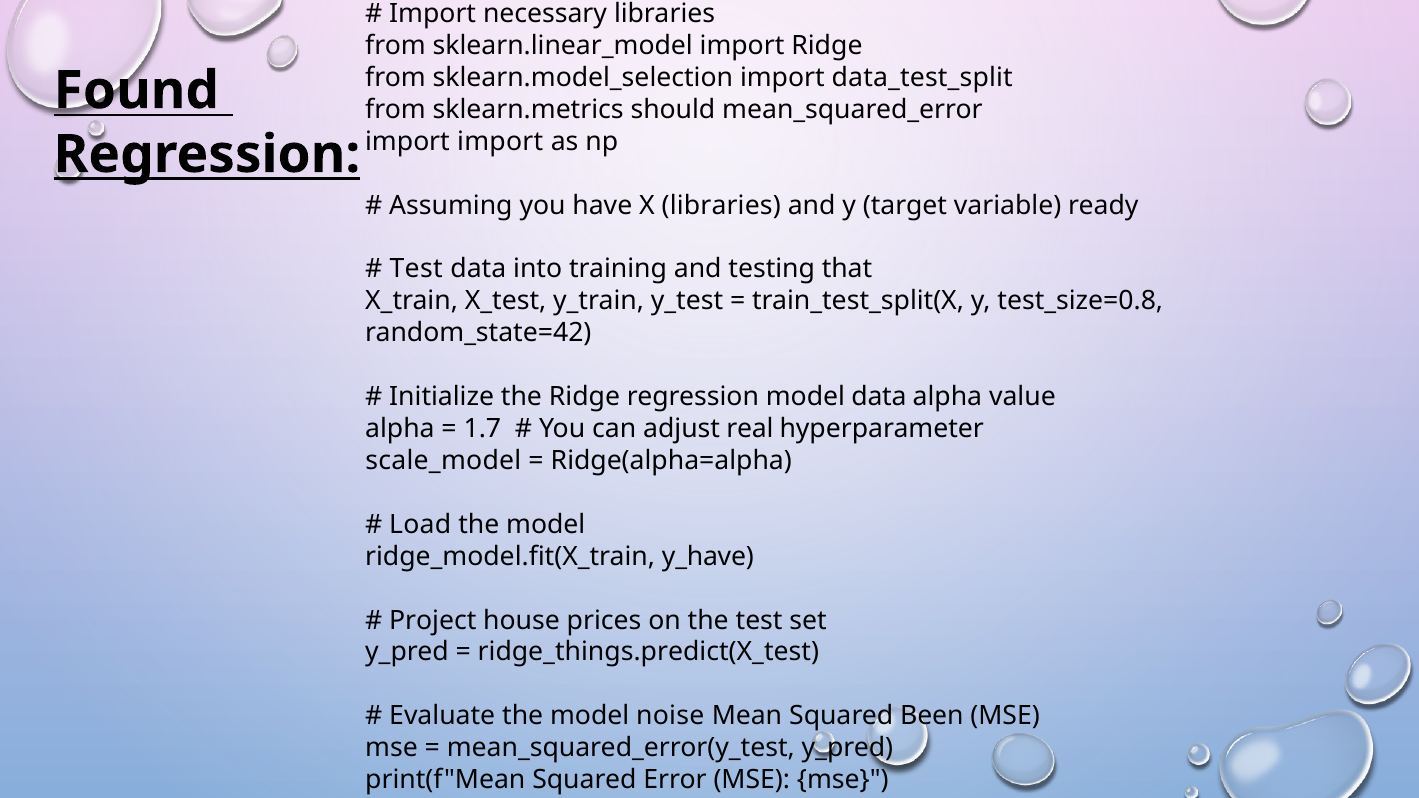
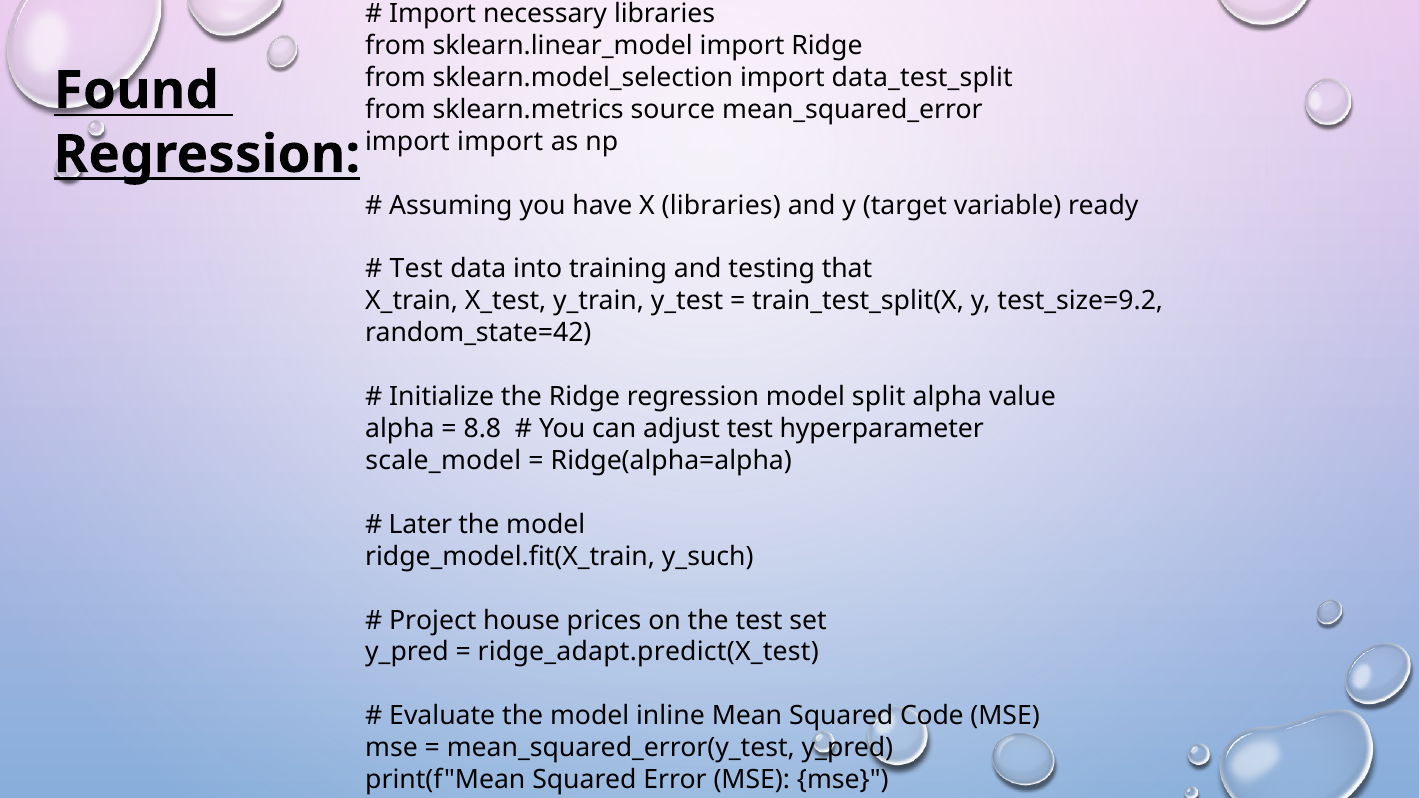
should: should -> source
test_size=0.8: test_size=0.8 -> test_size=9.2
model data: data -> split
1.7: 1.7 -> 8.8
adjust real: real -> test
Load: Load -> Later
y_have: y_have -> y_such
ridge_things.predict(X_test: ridge_things.predict(X_test -> ridge_adapt.predict(X_test
noise: noise -> inline
Been: Been -> Code
